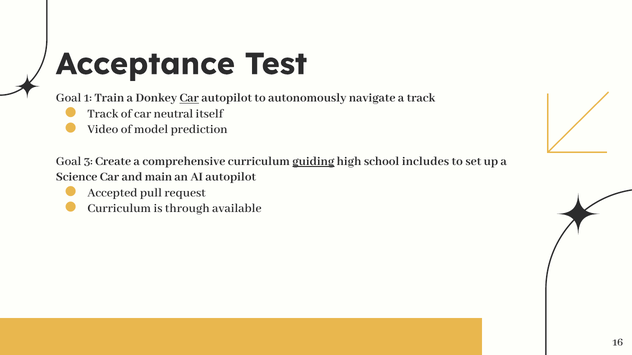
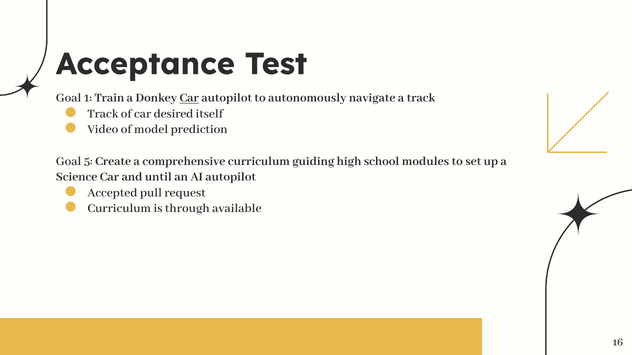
neutral: neutral -> desired
3: 3 -> 5
guiding underline: present -> none
includes: includes -> modules
main: main -> until
